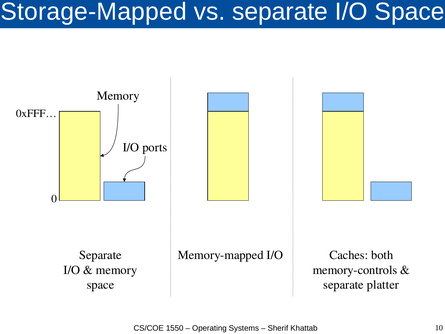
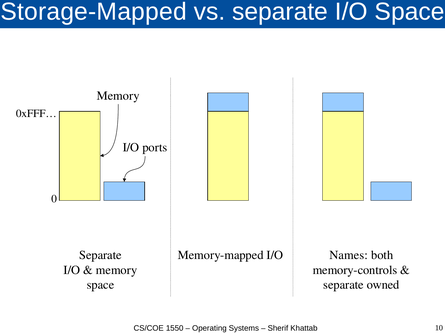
Caches: Caches -> Names
platter: platter -> owned
